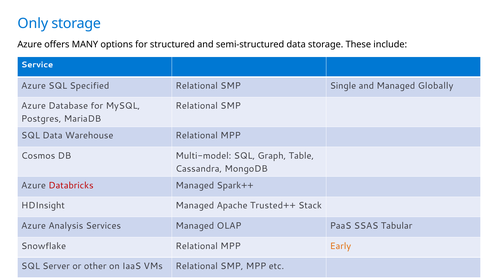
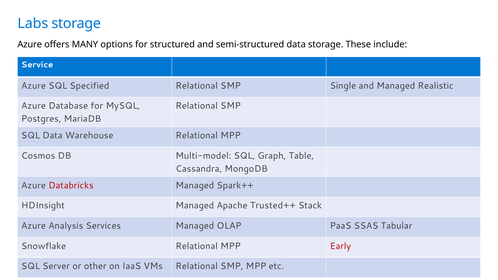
Only: Only -> Labs
Globally: Globally -> Realistic
Early colour: orange -> red
